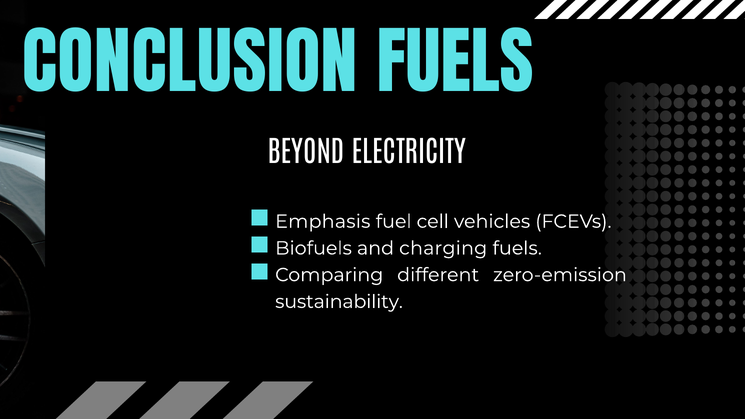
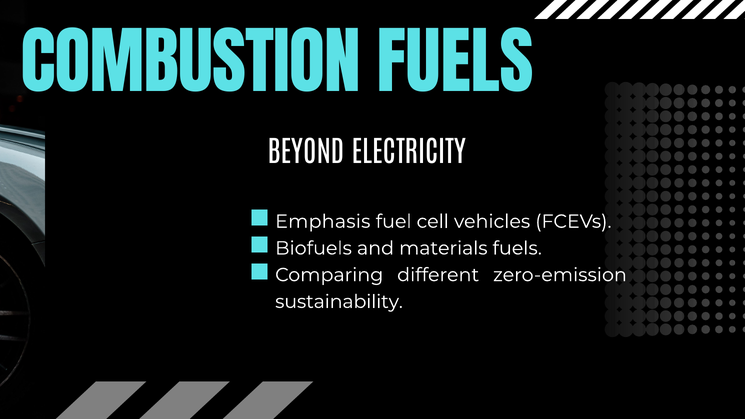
CONCLUSION: CONCLUSION -> COMBUSTION
charging: charging -> materials
